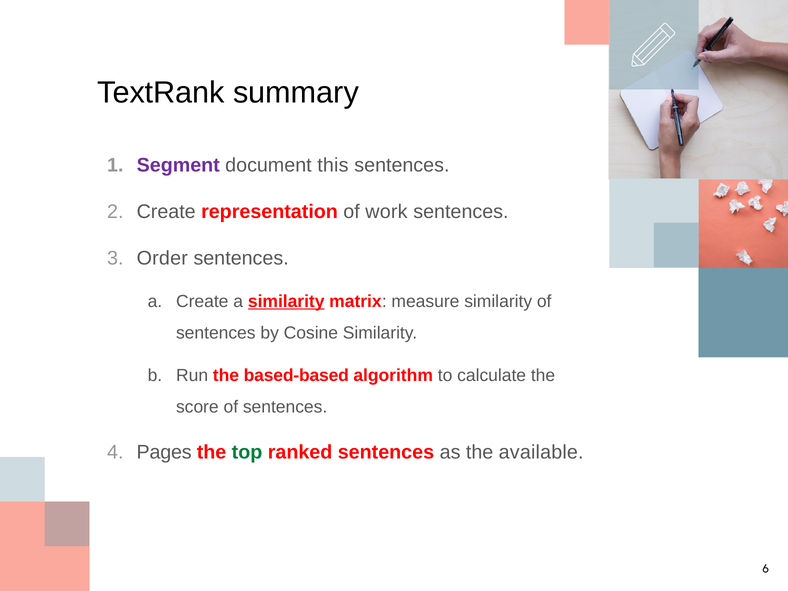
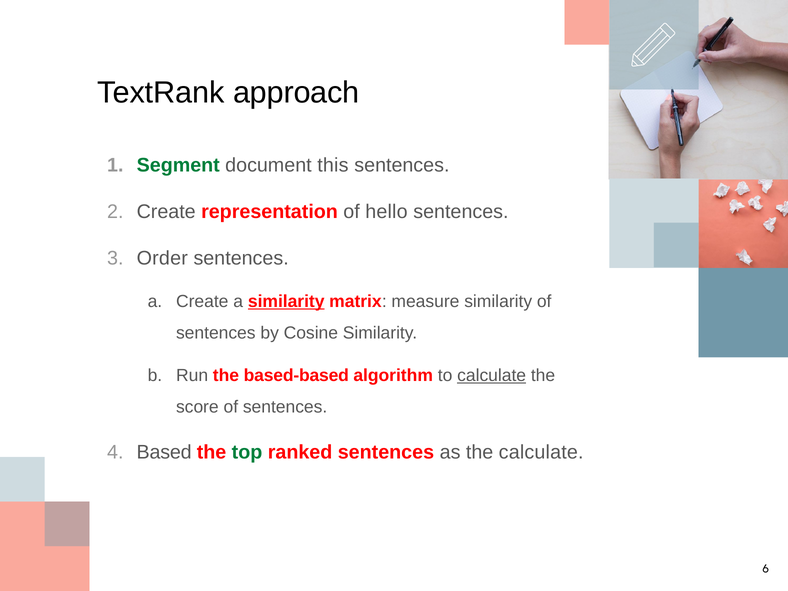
summary: summary -> approach
Segment colour: purple -> green
work: work -> hello
calculate at (492, 376) underline: none -> present
Pages: Pages -> Based
the available: available -> calculate
